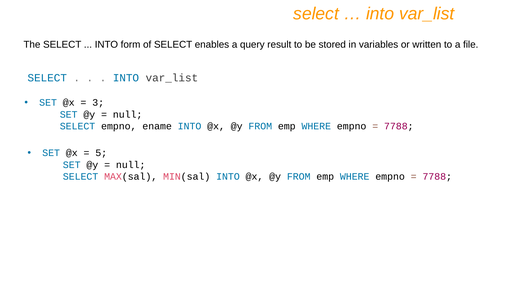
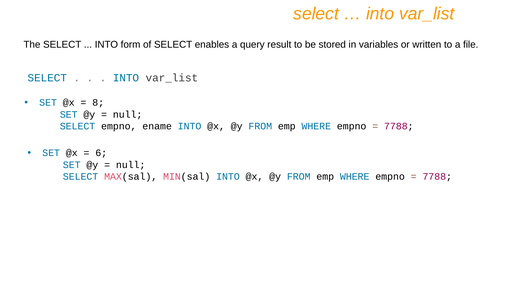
3: 3 -> 8
5: 5 -> 6
